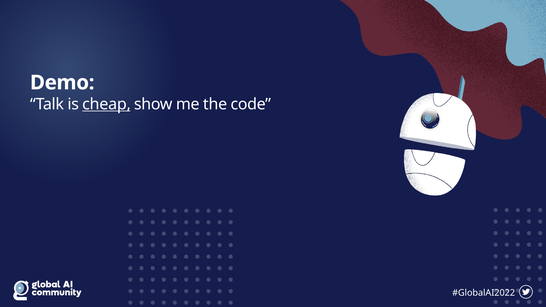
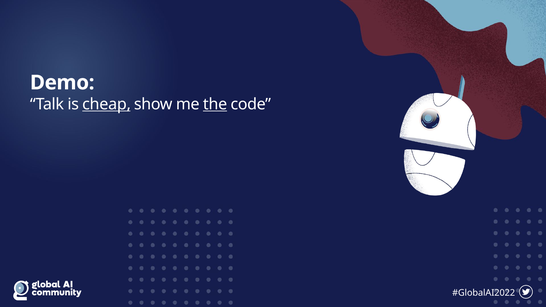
the underline: none -> present
